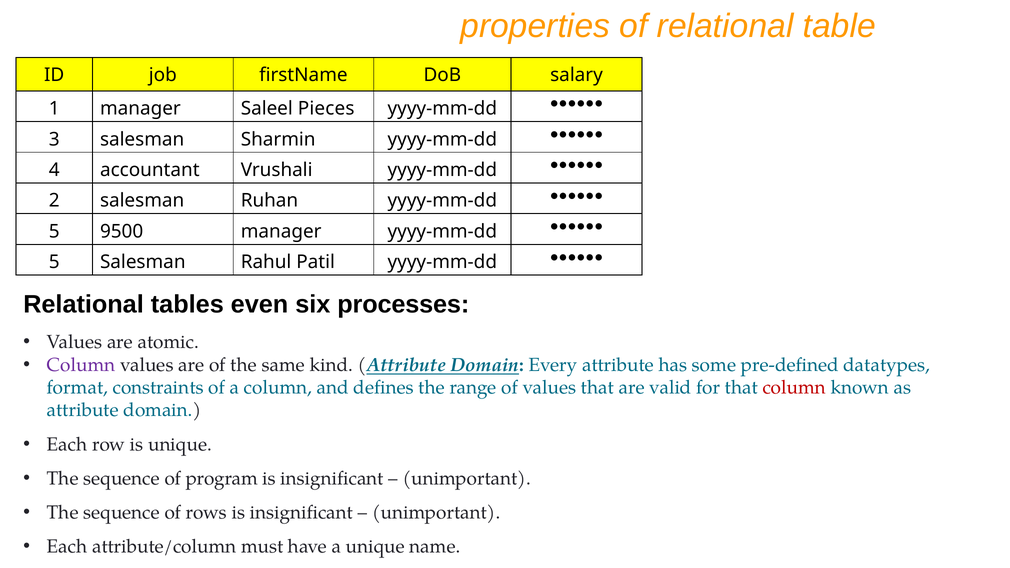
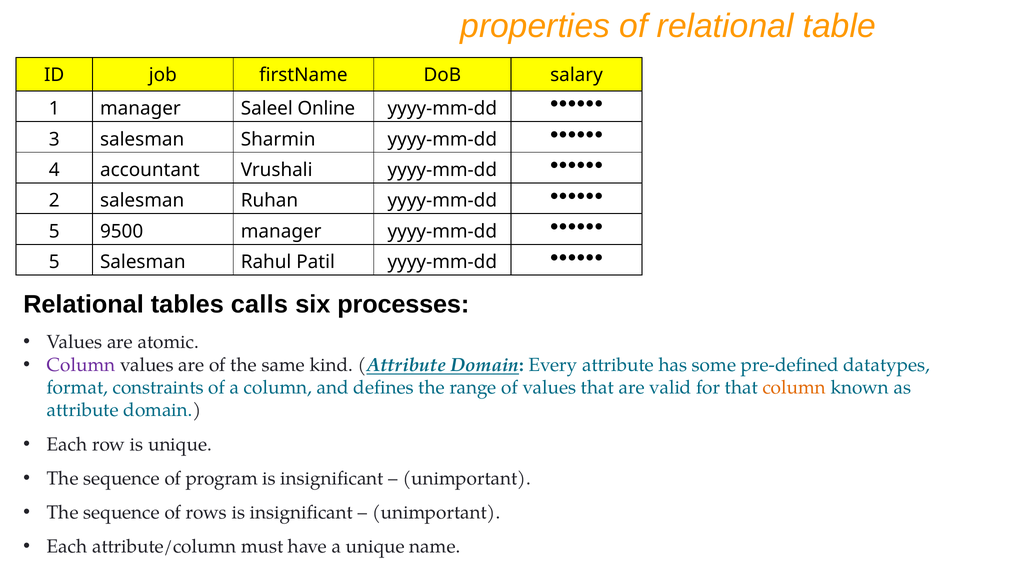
Pieces: Pieces -> Online
even: even -> calls
column at (794, 388) colour: red -> orange
